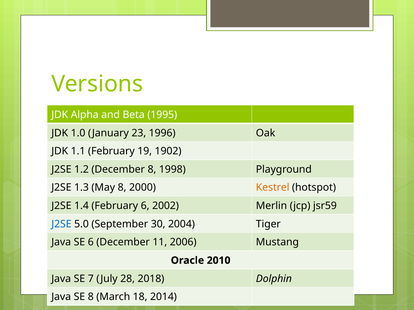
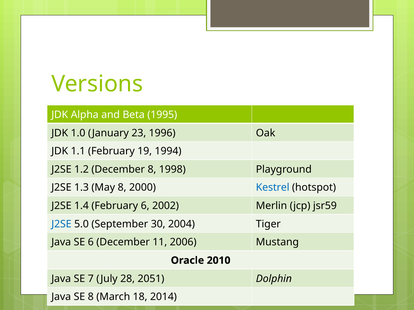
1902: 1902 -> 1994
Kestrel colour: orange -> blue
2018: 2018 -> 2051
